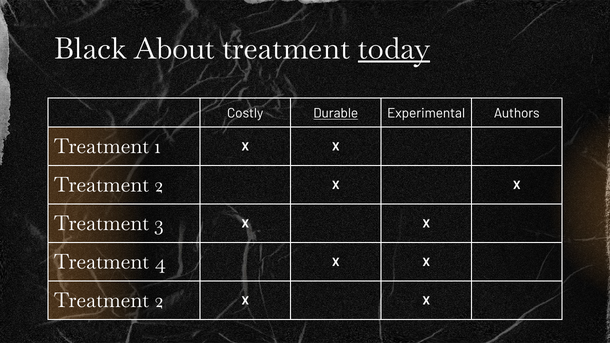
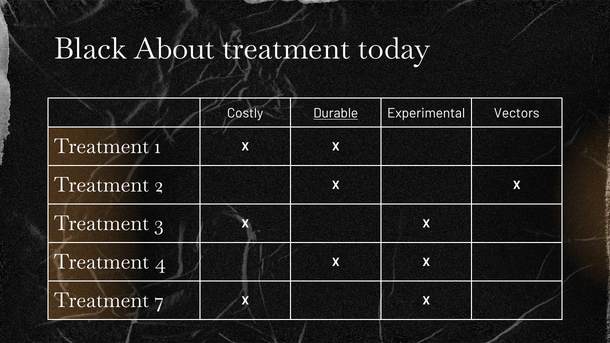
today underline: present -> none
Authors: Authors -> Vectors
2 at (159, 301): 2 -> 7
